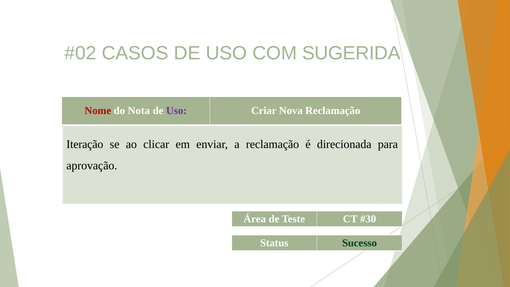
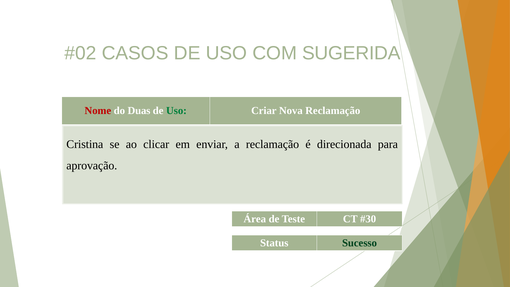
Nota: Nota -> Duas
Uso at (176, 111) colour: purple -> green
Iteração: Iteração -> Cristina
